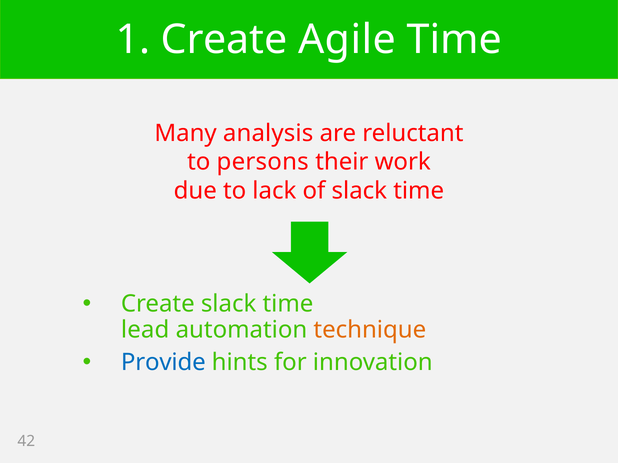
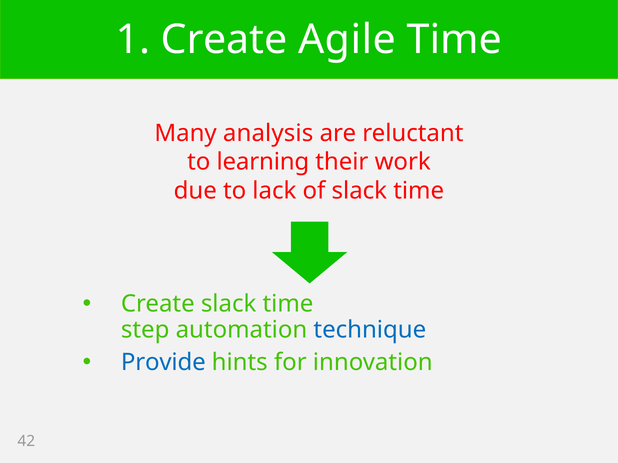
persons: persons -> learning
lead: lead -> step
technique colour: orange -> blue
